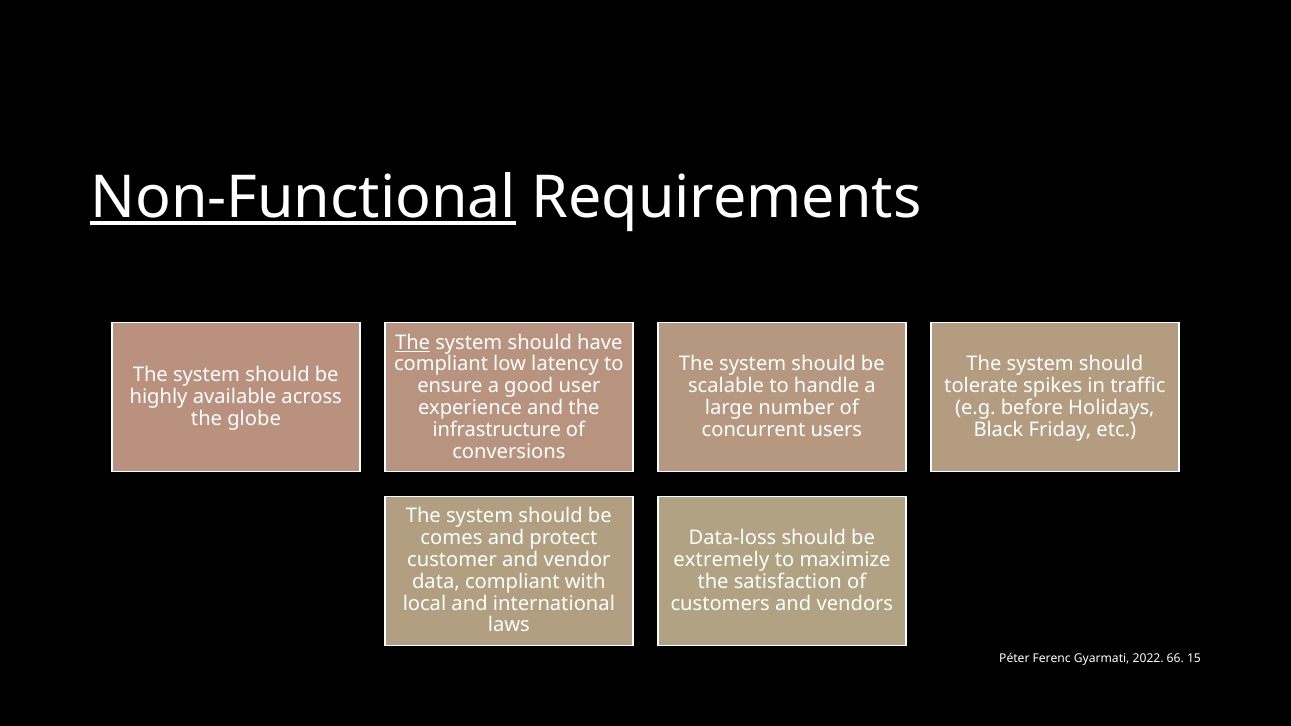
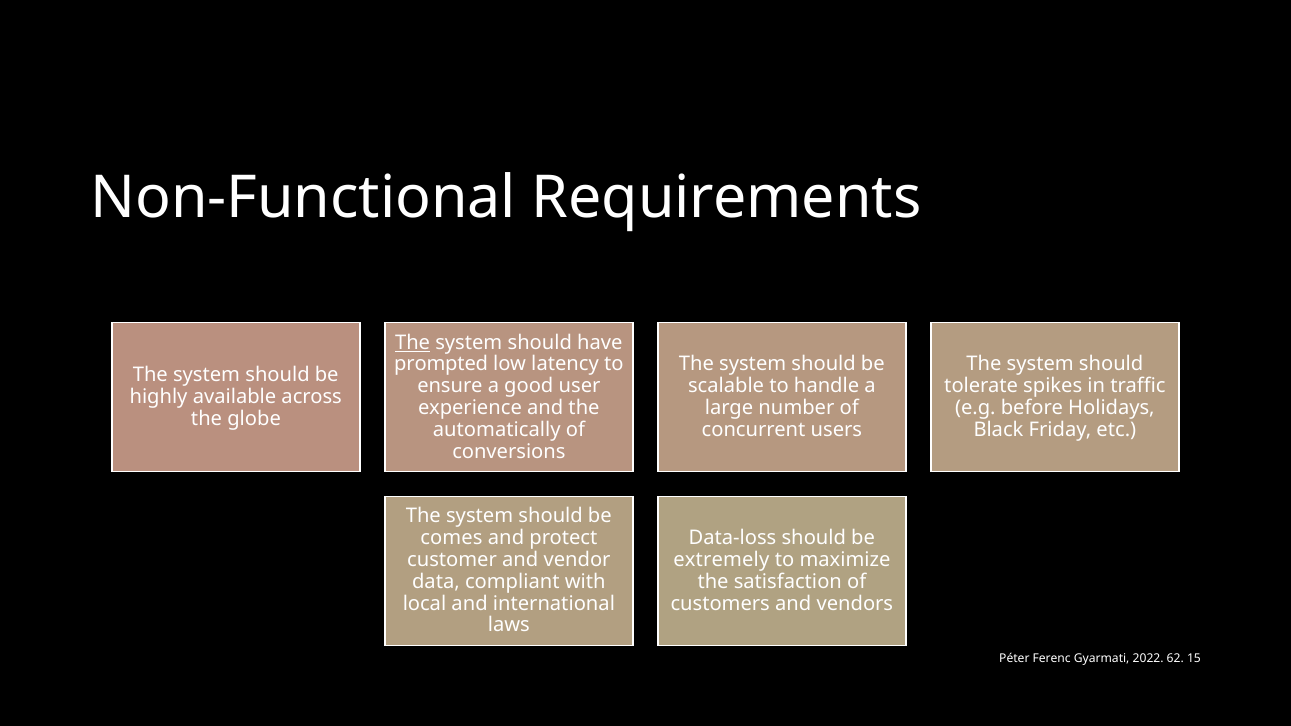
Non-Functional underline: present -> none
compliant at (441, 364): compliant -> prompted
infrastructure: infrastructure -> automatically
66: 66 -> 62
